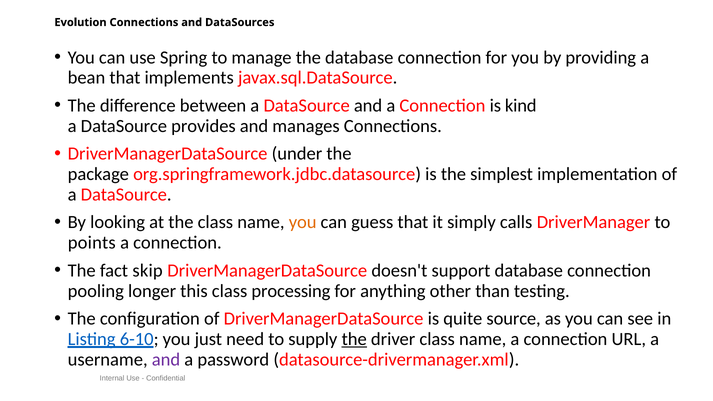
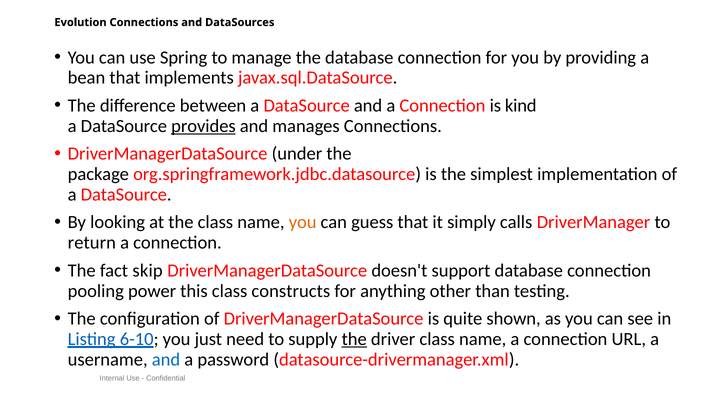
provides underline: none -> present
points: points -> return
longer: longer -> power
processing: processing -> constructs
source: source -> shown
and at (166, 359) colour: purple -> blue
